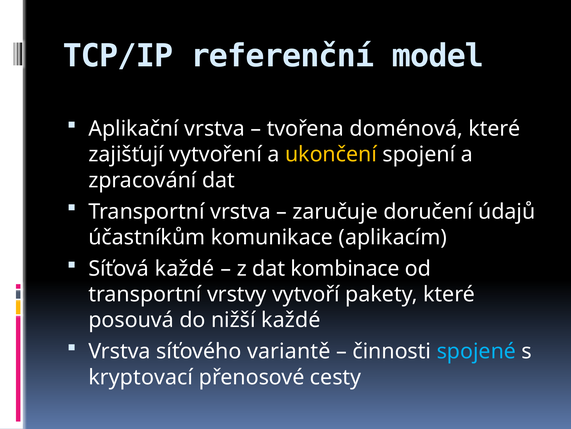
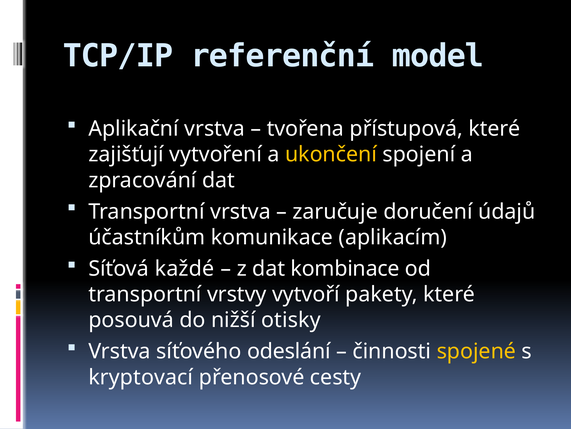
doménová: doménová -> přístupová
nižší každé: každé -> otisky
variantě: variantě -> odeslání
spojené colour: light blue -> yellow
